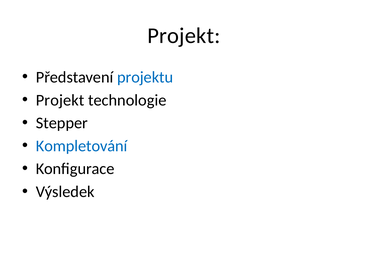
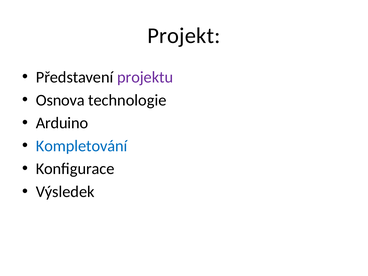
projektu colour: blue -> purple
Projekt at (60, 100): Projekt -> Osnova
Stepper: Stepper -> Arduino
